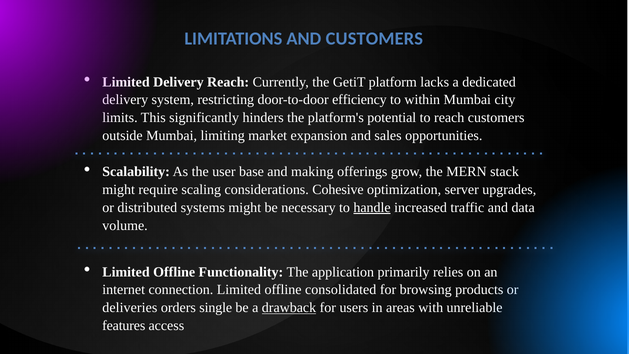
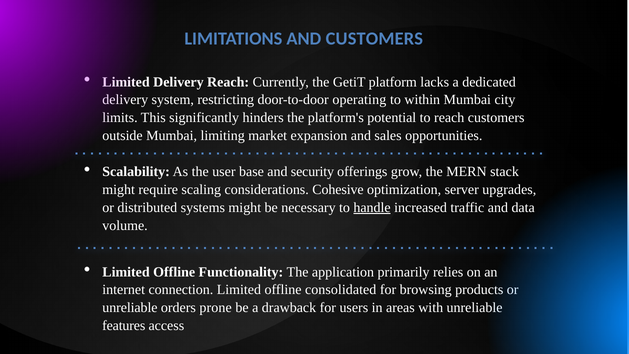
efficiency: efficiency -> operating
making: making -> security
deliveries at (130, 308): deliveries -> unreliable
single: single -> prone
drawback underline: present -> none
